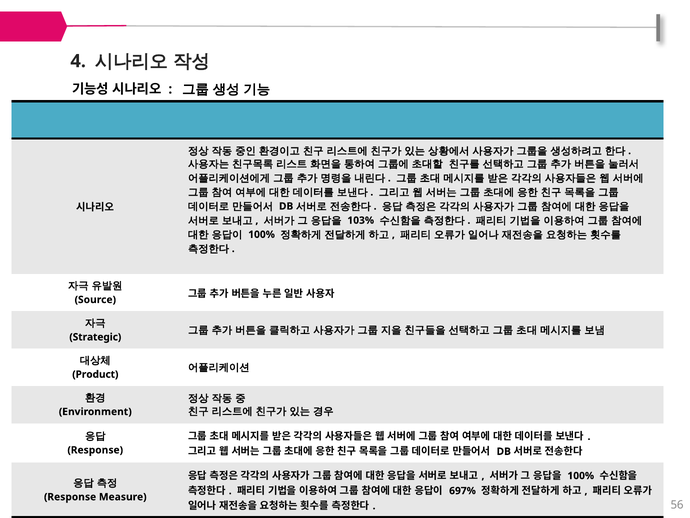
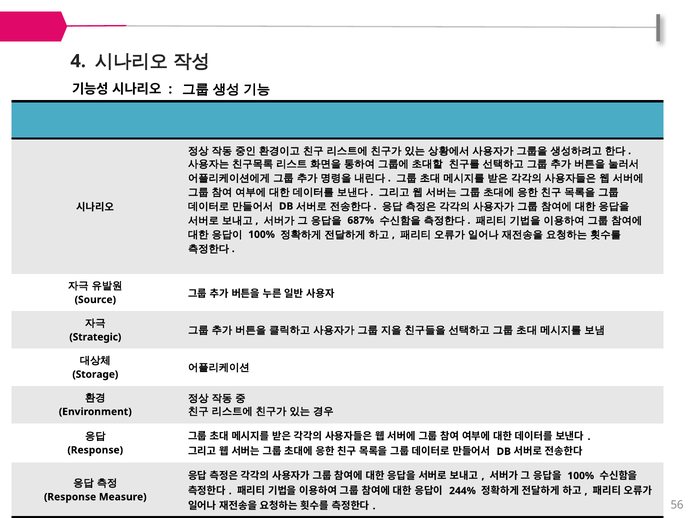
103%: 103% -> 687%
Product: Product -> Storage
697%: 697% -> 244%
